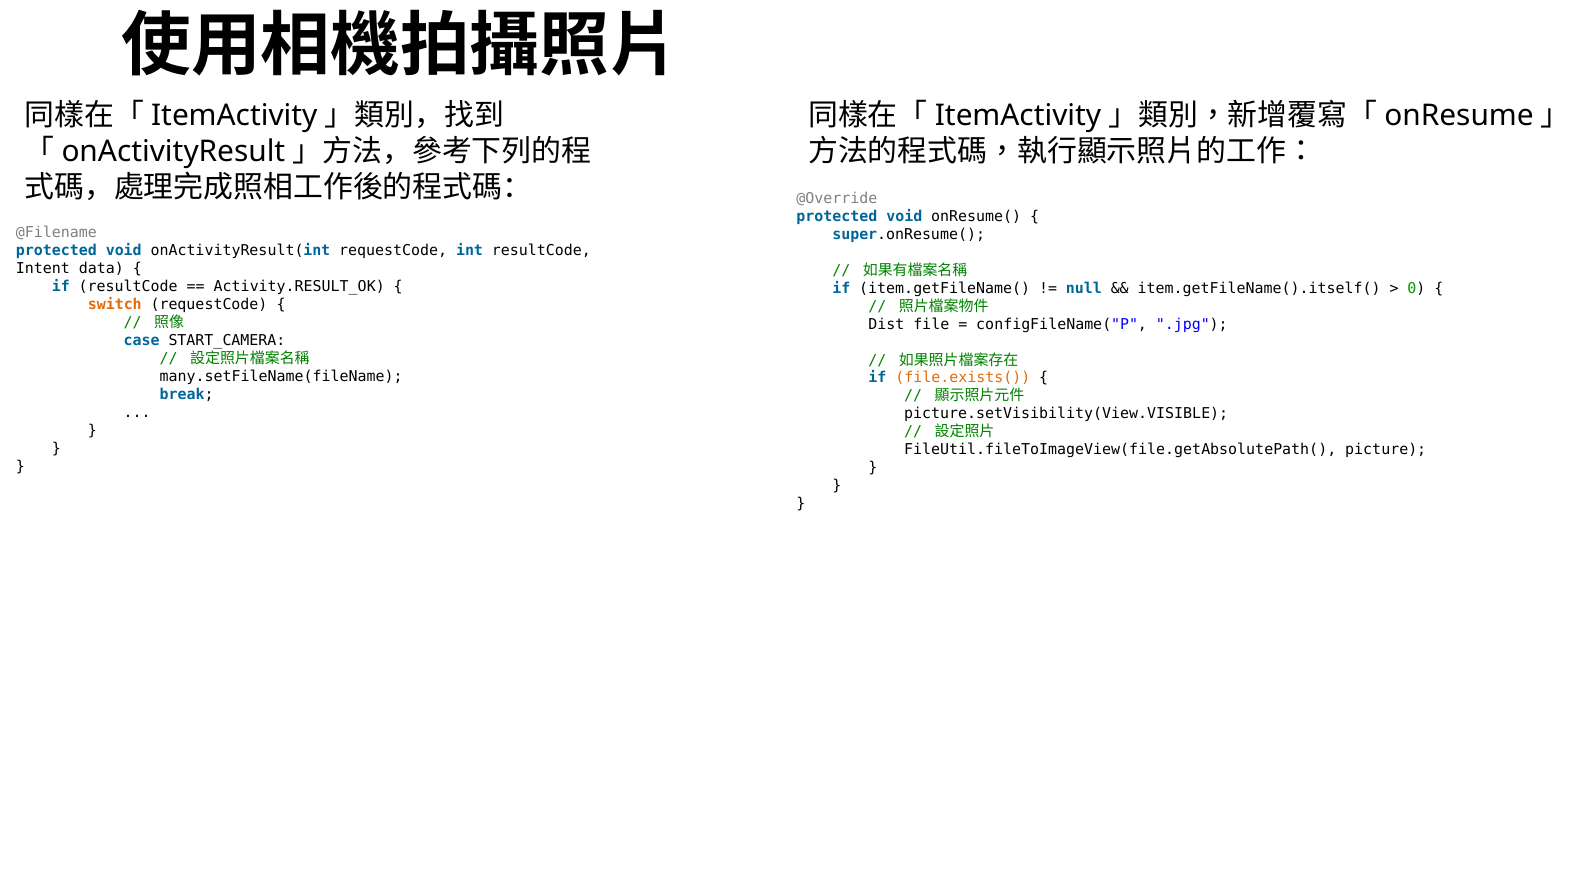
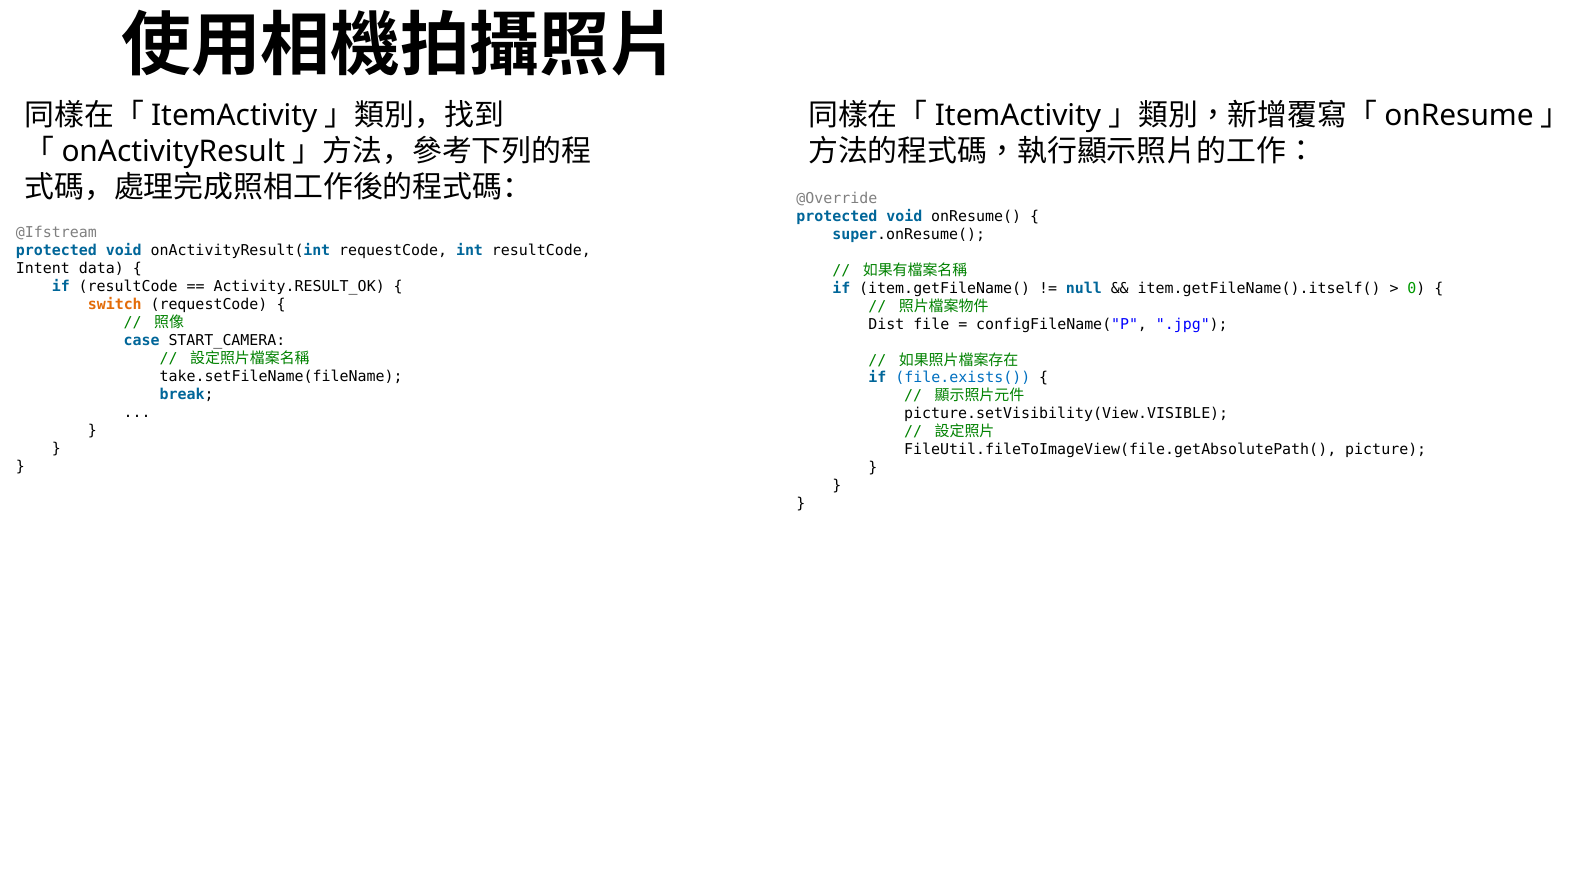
@Filename: @Filename -> @Ifstream
many.setFileName(fileName: many.setFileName(fileName -> take.setFileName(fileName
file.exists( colour: orange -> blue
